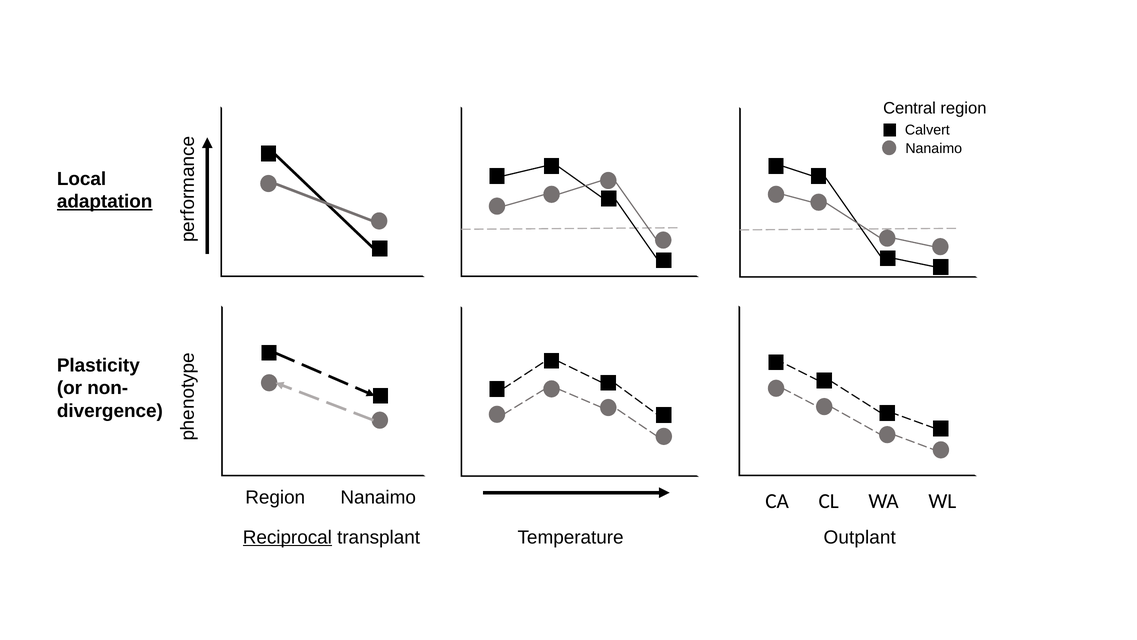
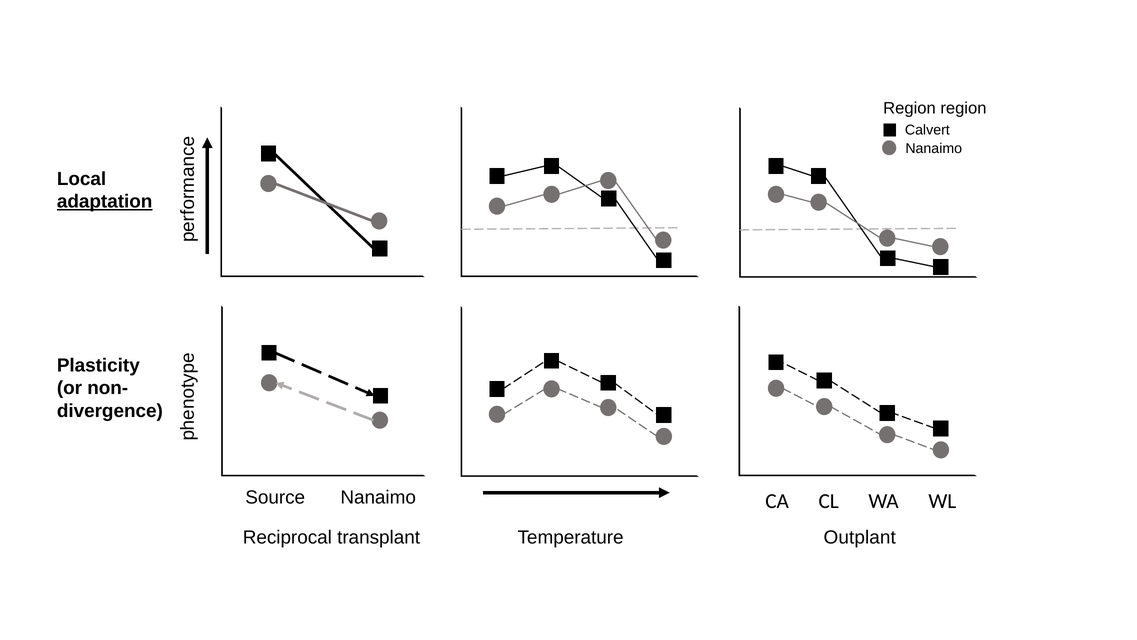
Central at (910, 108): Central -> Region
Region at (275, 497): Region -> Source
Reciprocal underline: present -> none
